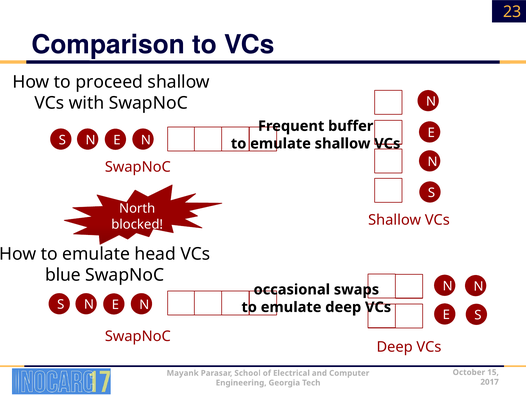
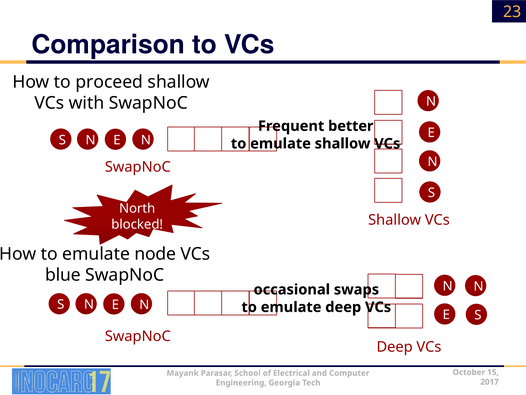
buffer: buffer -> better
head: head -> node
